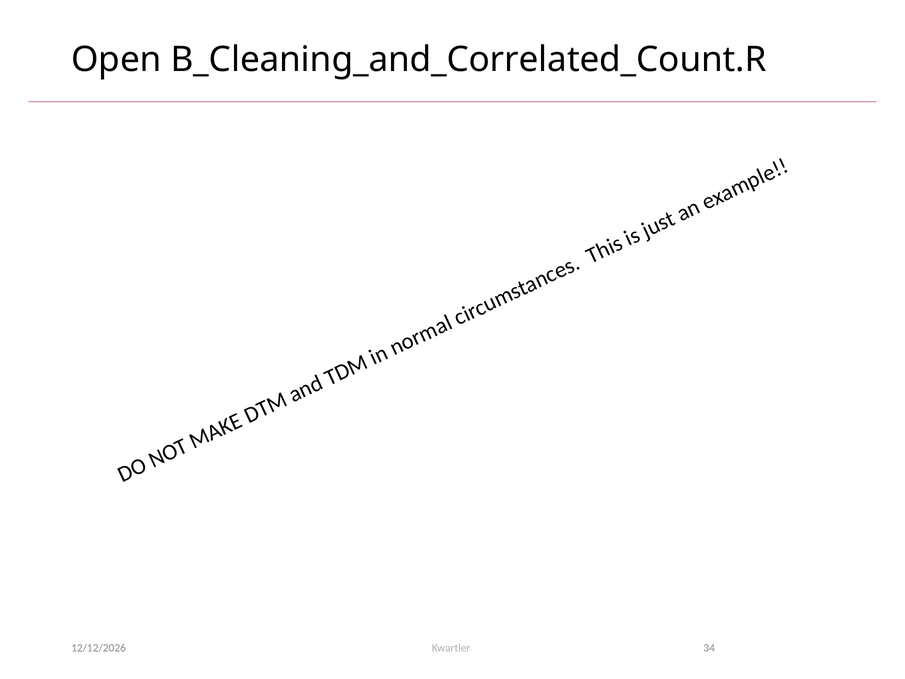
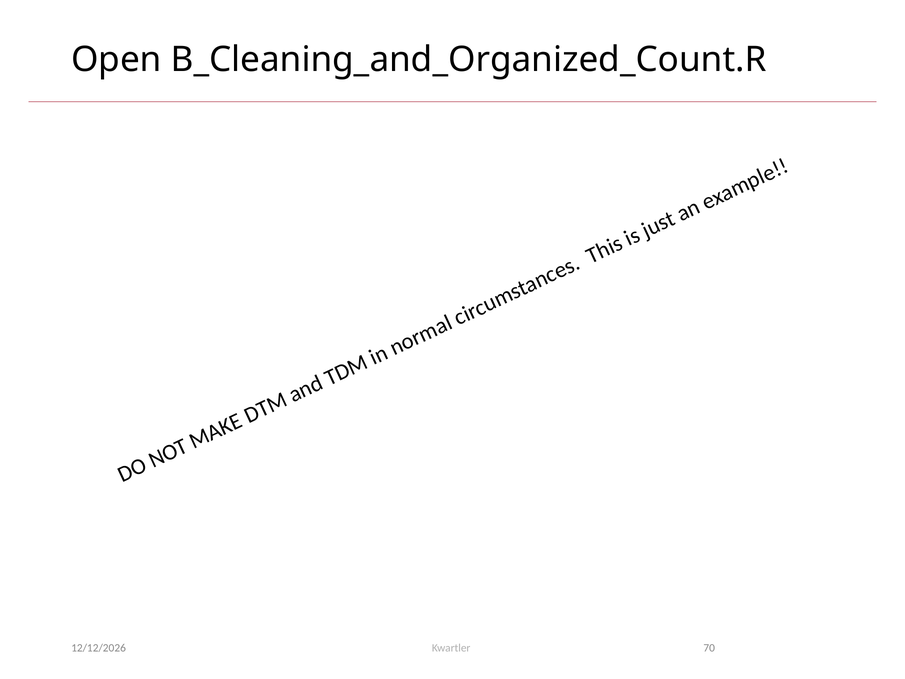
B_Cleaning_and_Correlated_Count.R: B_Cleaning_and_Correlated_Count.R -> B_Cleaning_and_Organized_Count.R
34: 34 -> 70
